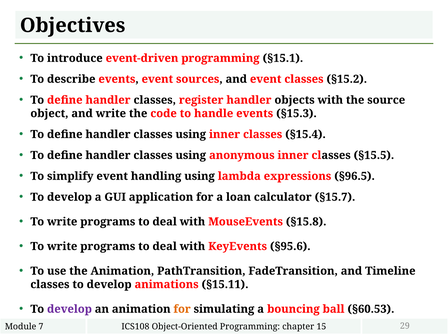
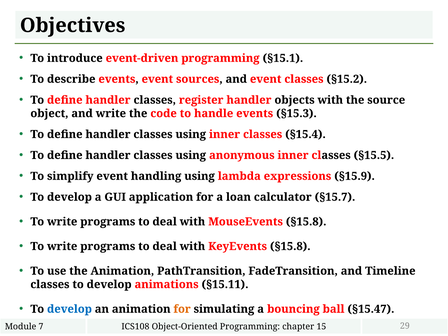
§96.5: §96.5 -> §15.9
KeyEvents §95.6: §95.6 -> §15.8
develop at (69, 309) colour: purple -> blue
§60.53: §60.53 -> §15.47
